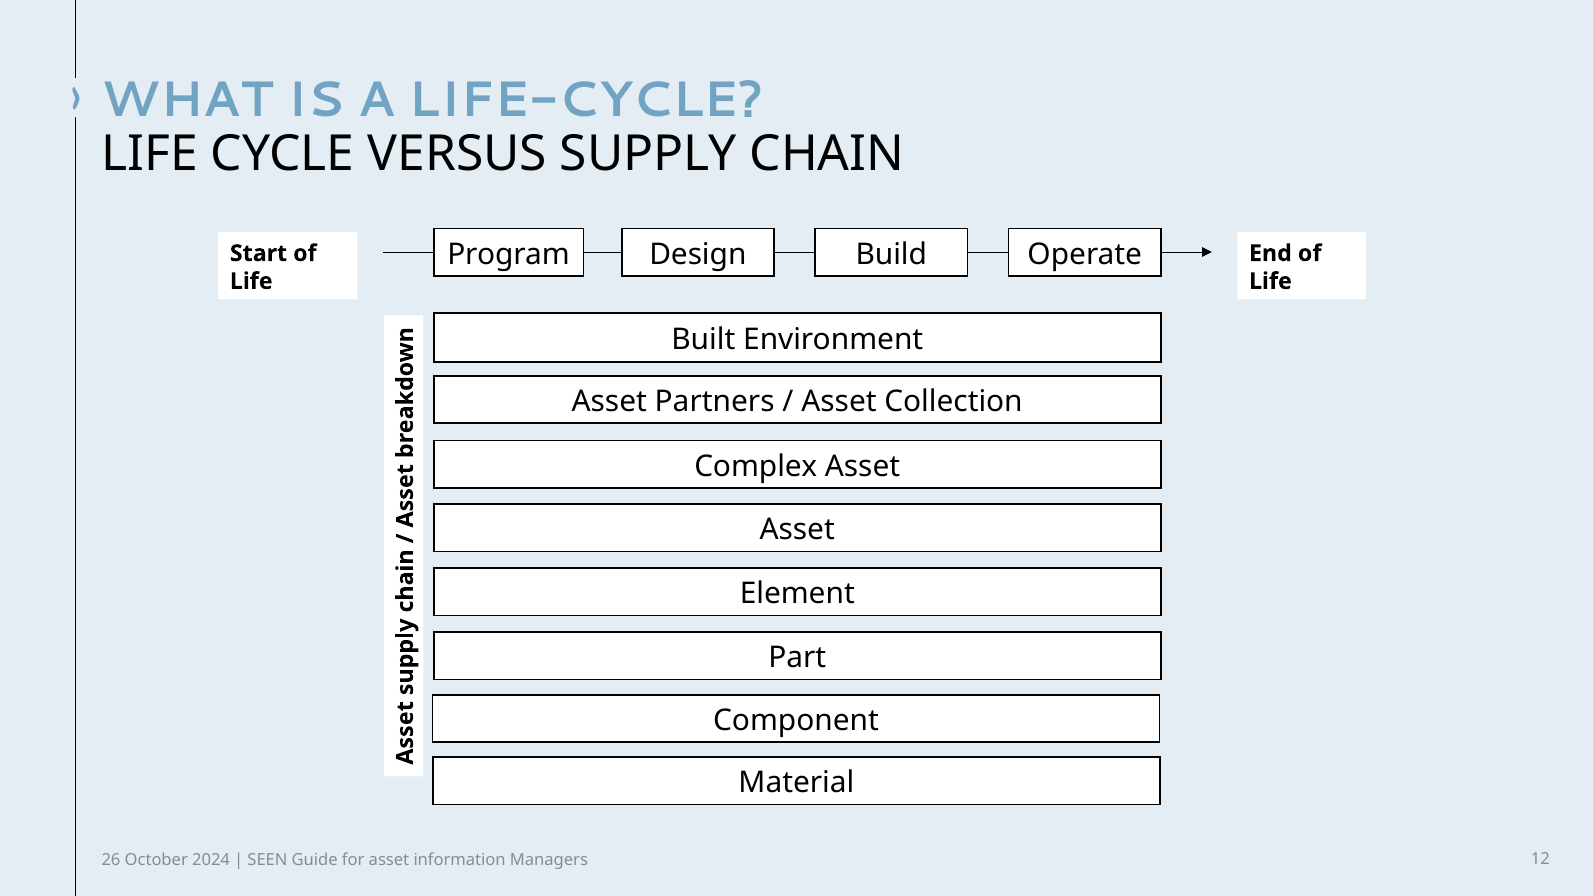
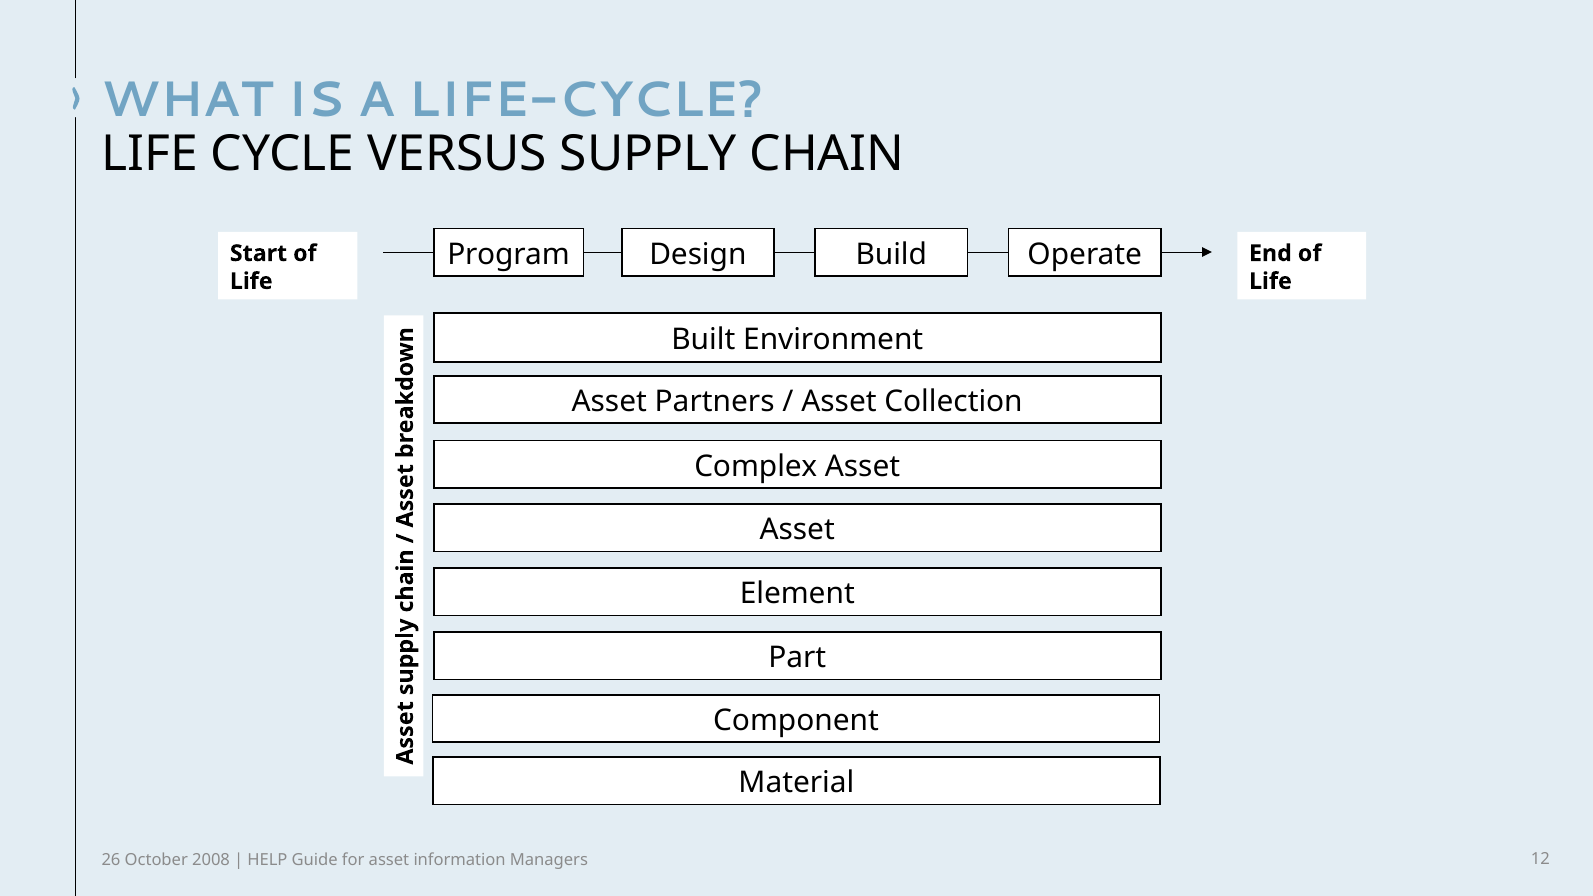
2024: 2024 -> 2008
SEEN: SEEN -> HELP
